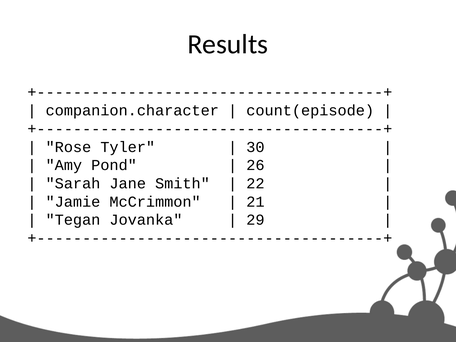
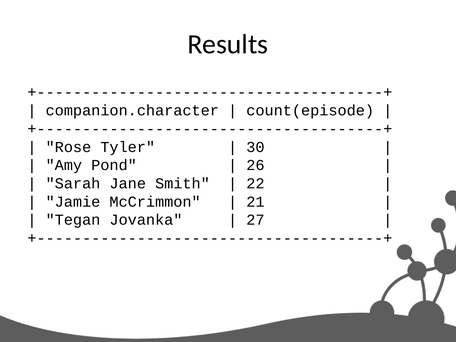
29: 29 -> 27
